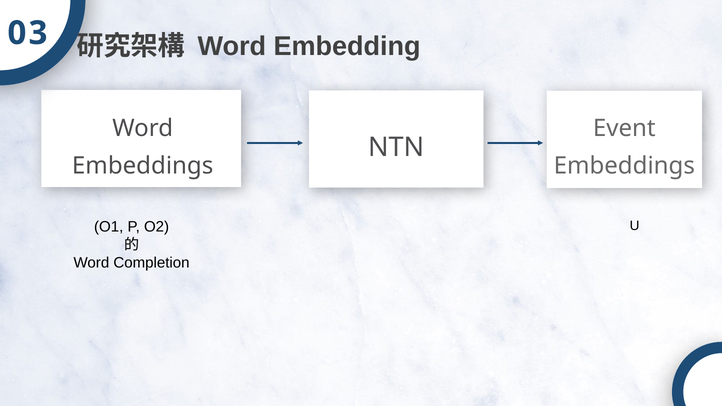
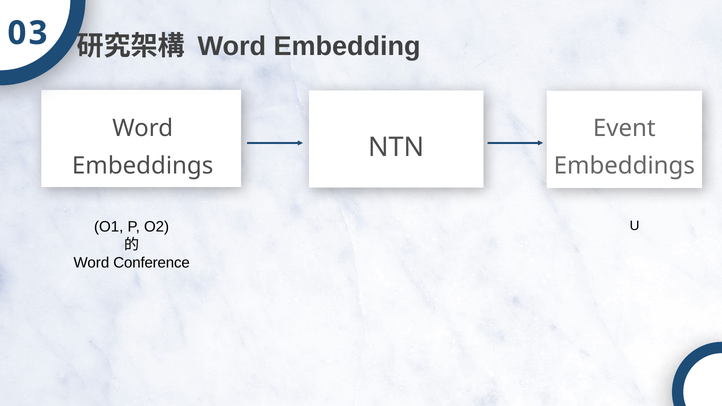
Completion: Completion -> Conference
